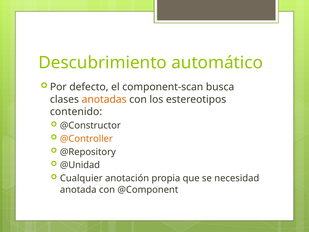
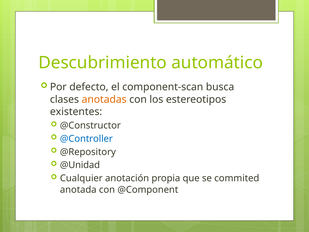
contenido: contenido -> existentes
@Controller colour: orange -> blue
necesidad: necesidad -> commited
